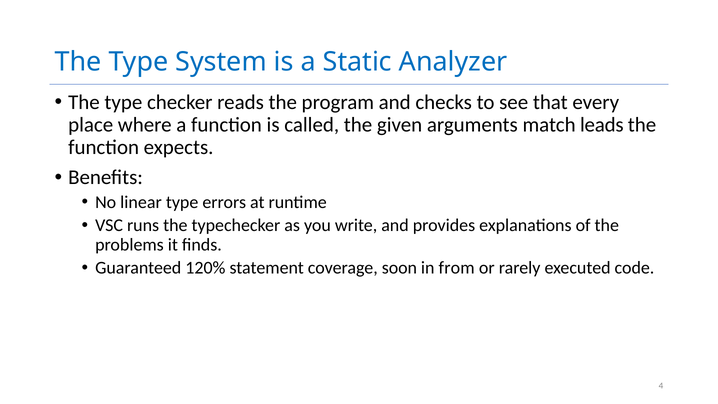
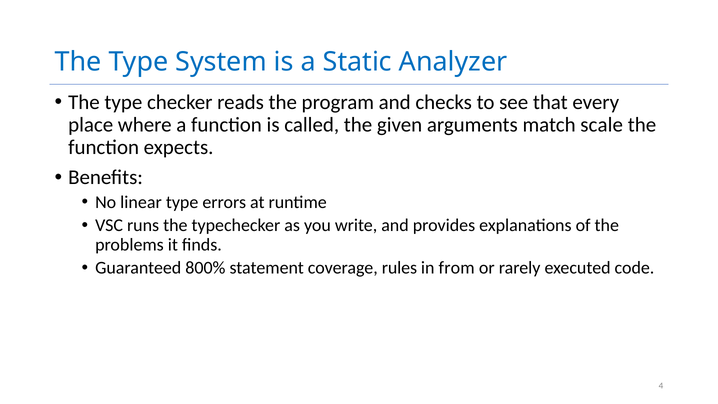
leads: leads -> scale
120%: 120% -> 800%
soon: soon -> rules
